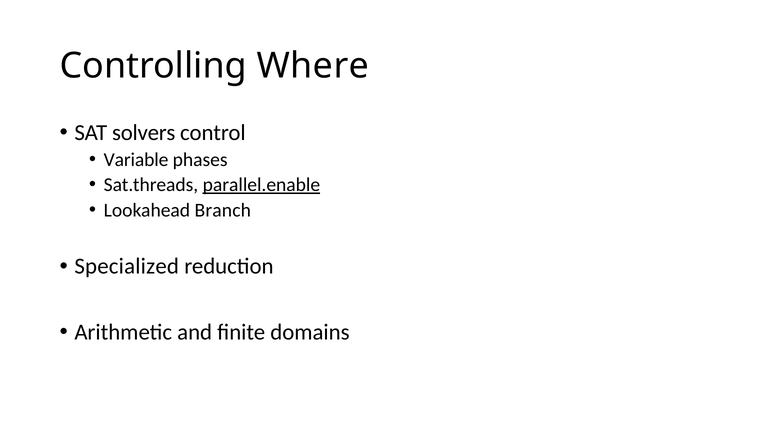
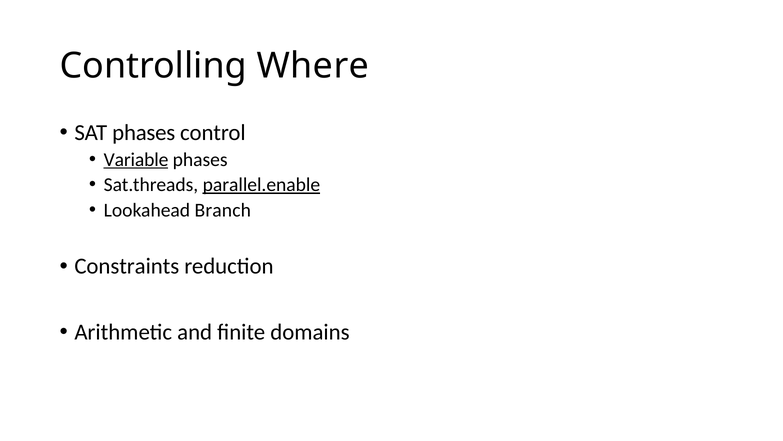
SAT solvers: solvers -> phases
Variable underline: none -> present
Specialized: Specialized -> Constraints
